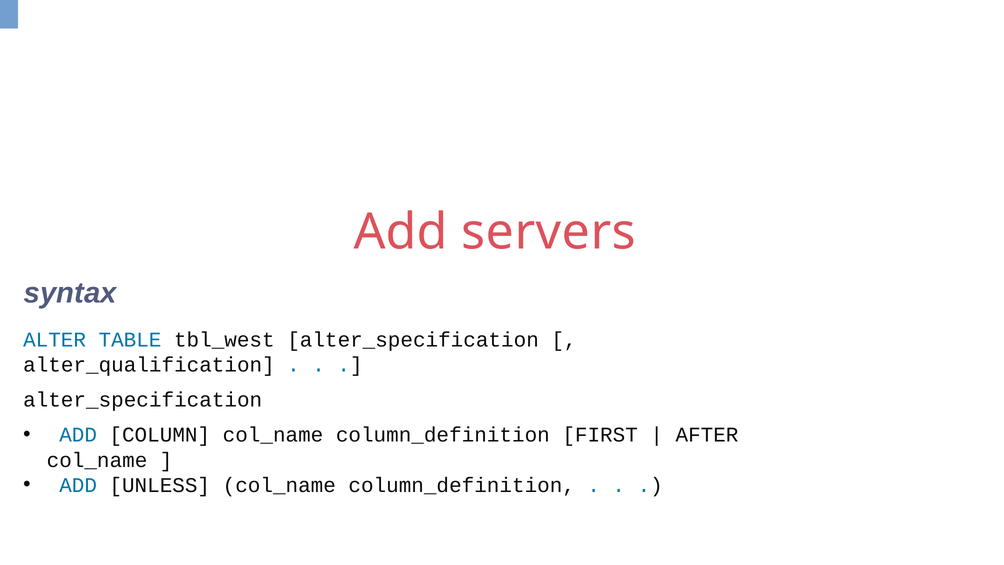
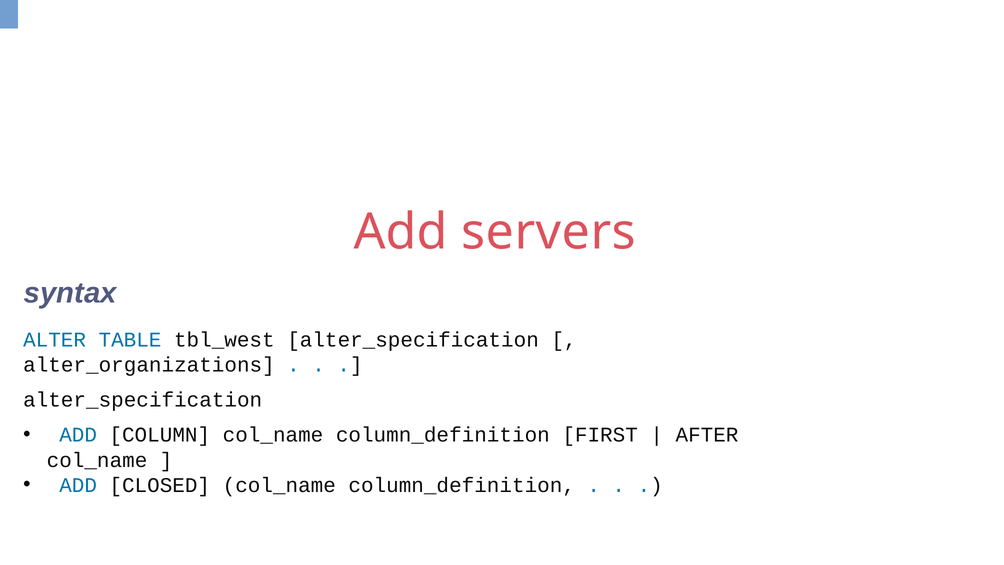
alter_qualification: alter_qualification -> alter_organizations
UNLESS: UNLESS -> CLOSED
